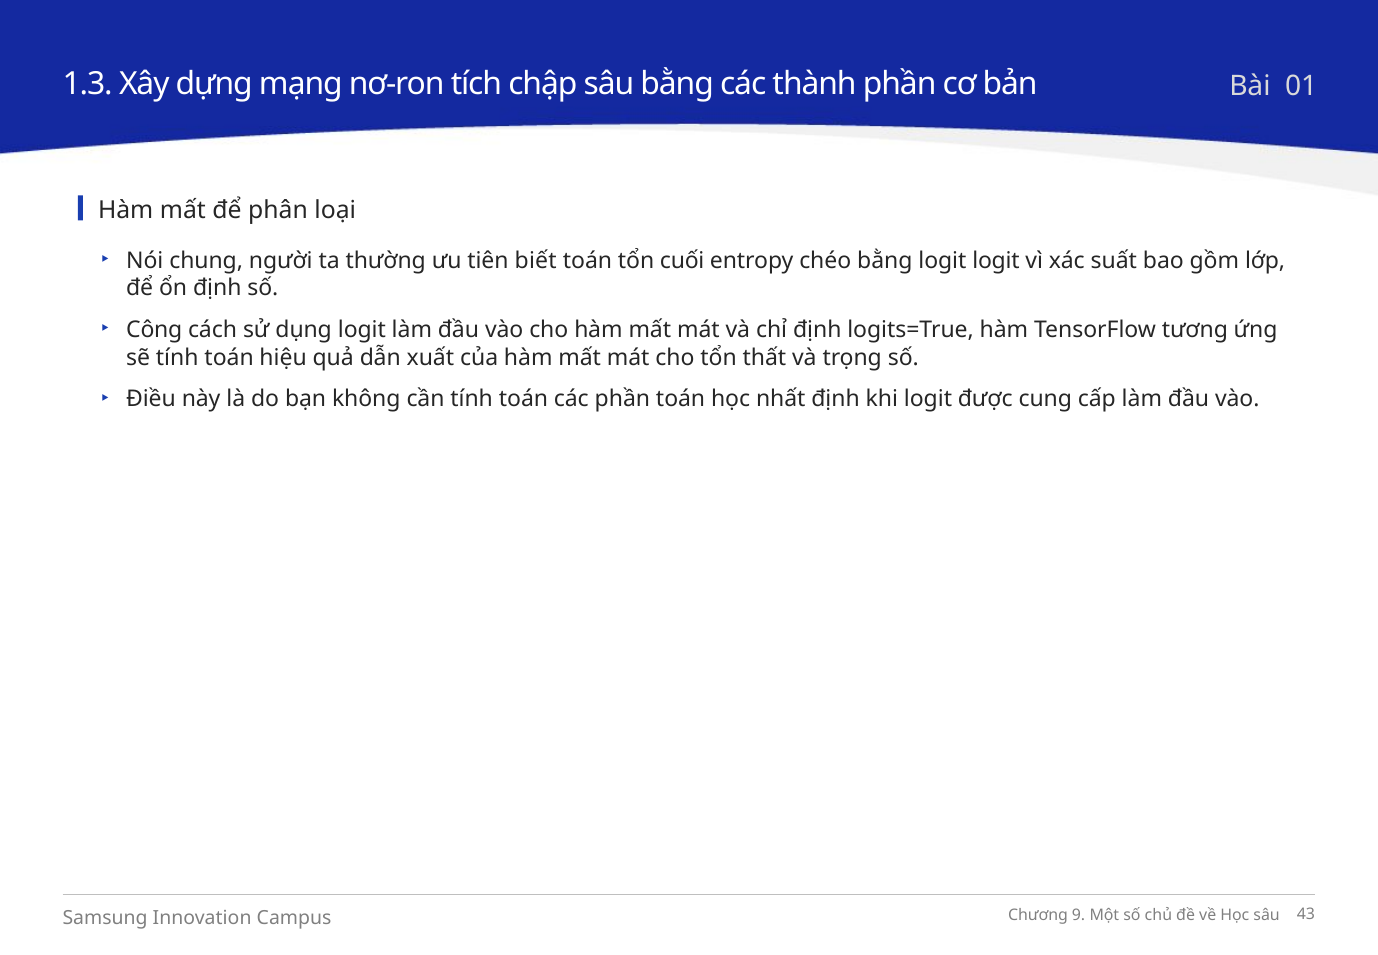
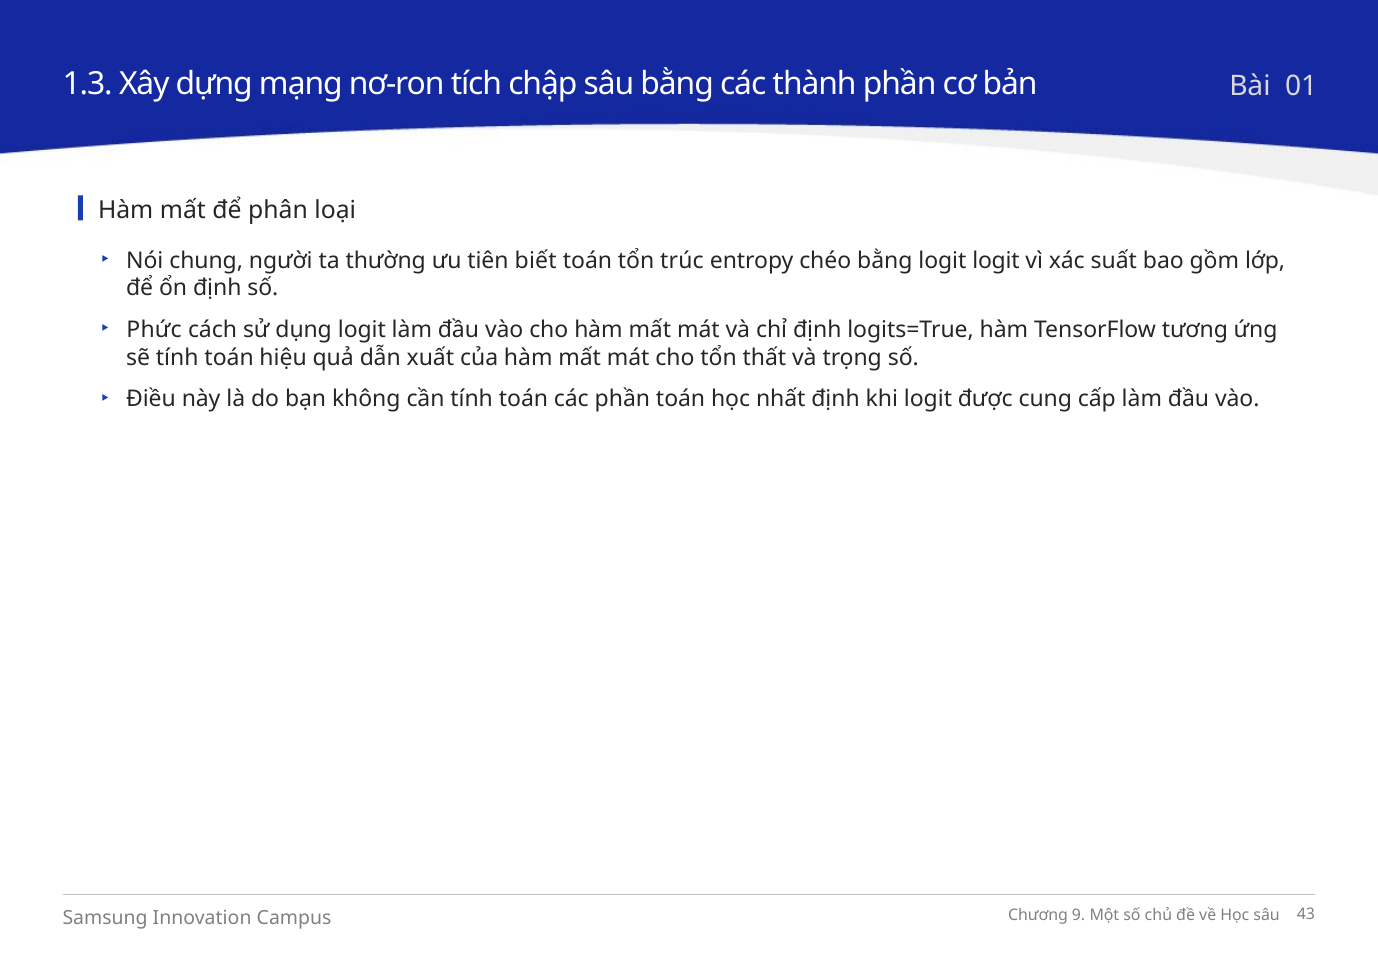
cuối: cuối -> trúc
Công: Công -> Phức
